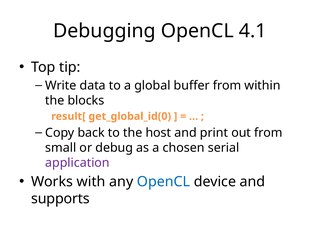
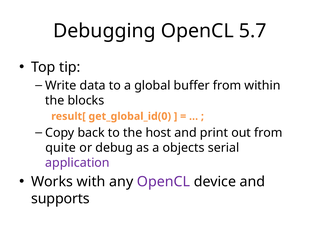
4.1: 4.1 -> 5.7
small: small -> quite
chosen: chosen -> objects
OpenCL at (164, 182) colour: blue -> purple
